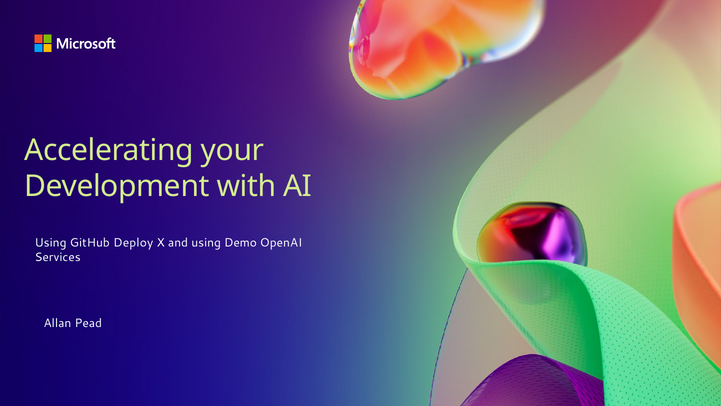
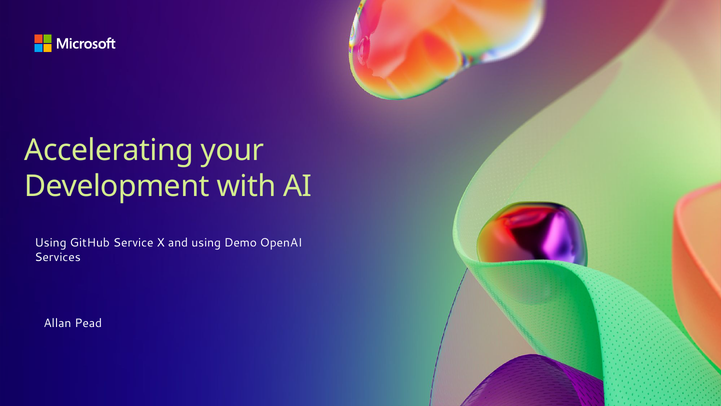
Deploy: Deploy -> Service
